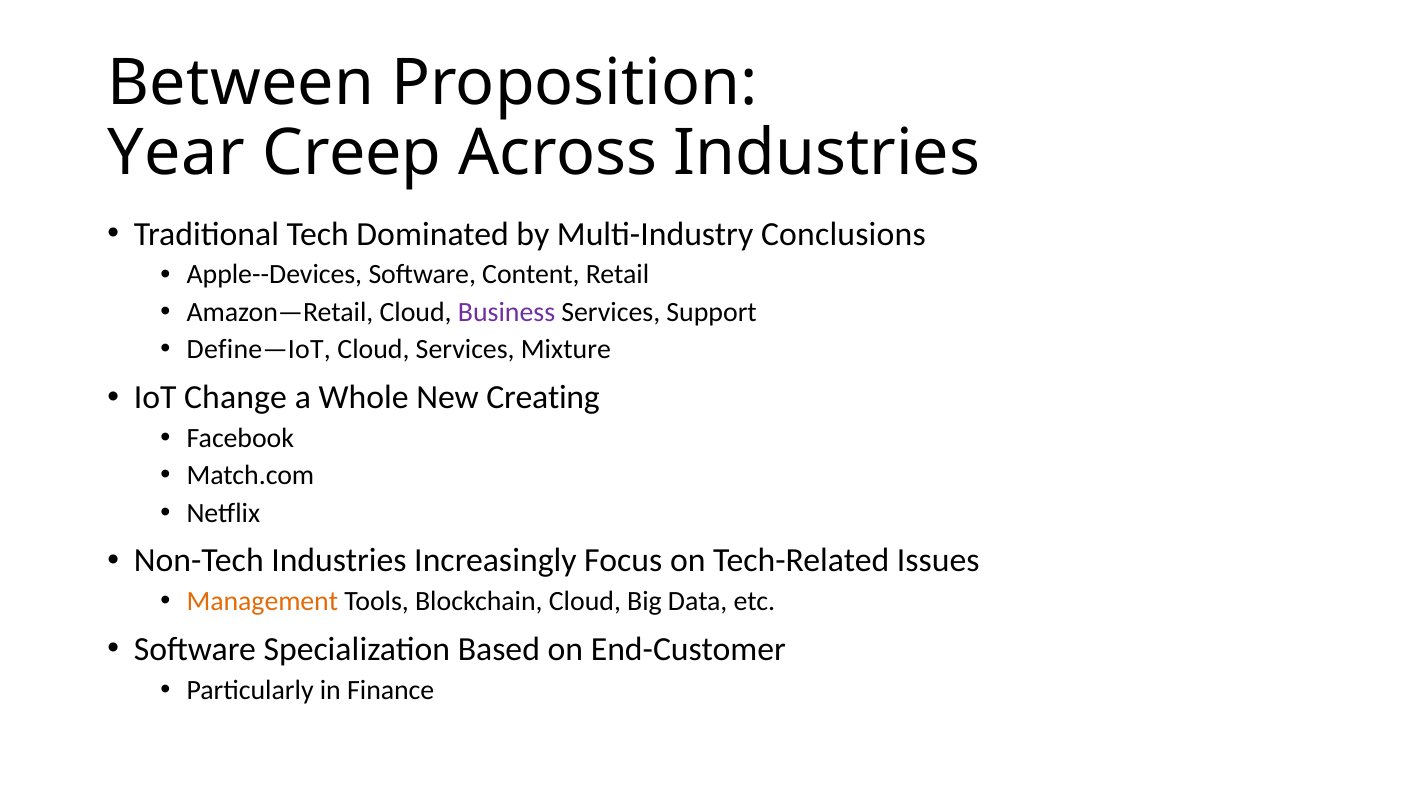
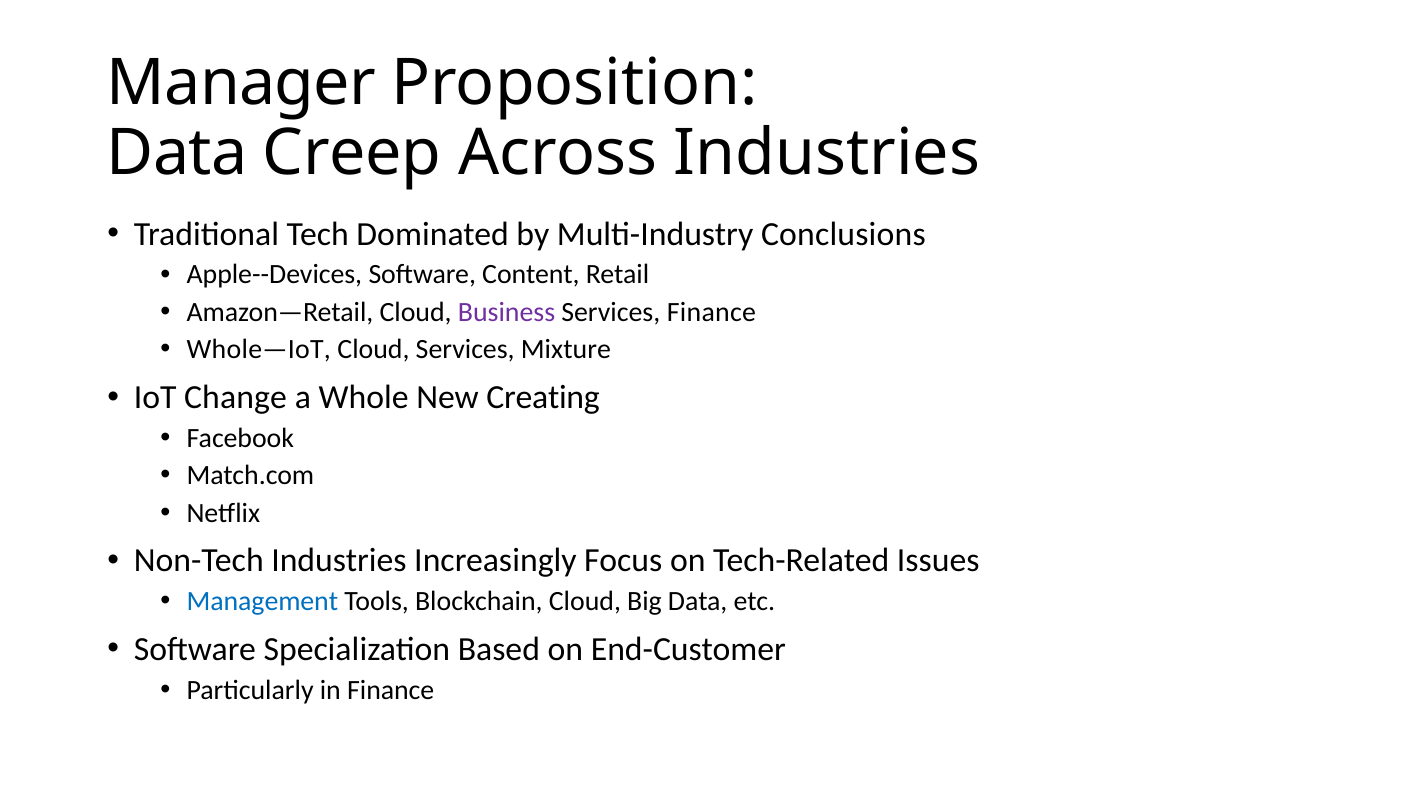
Between: Between -> Manager
Year at (176, 153): Year -> Data
Services Support: Support -> Finance
Define—IoT: Define—IoT -> Whole—IoT
Management colour: orange -> blue
